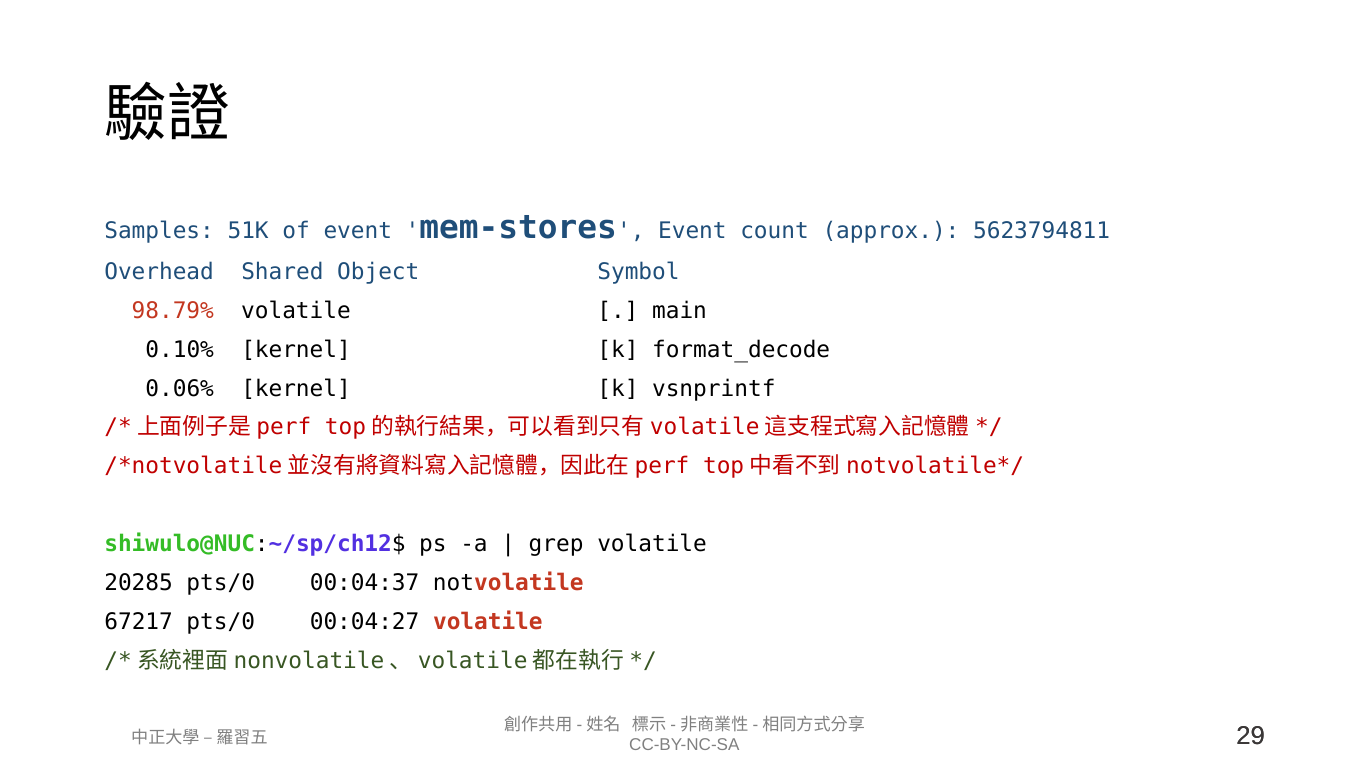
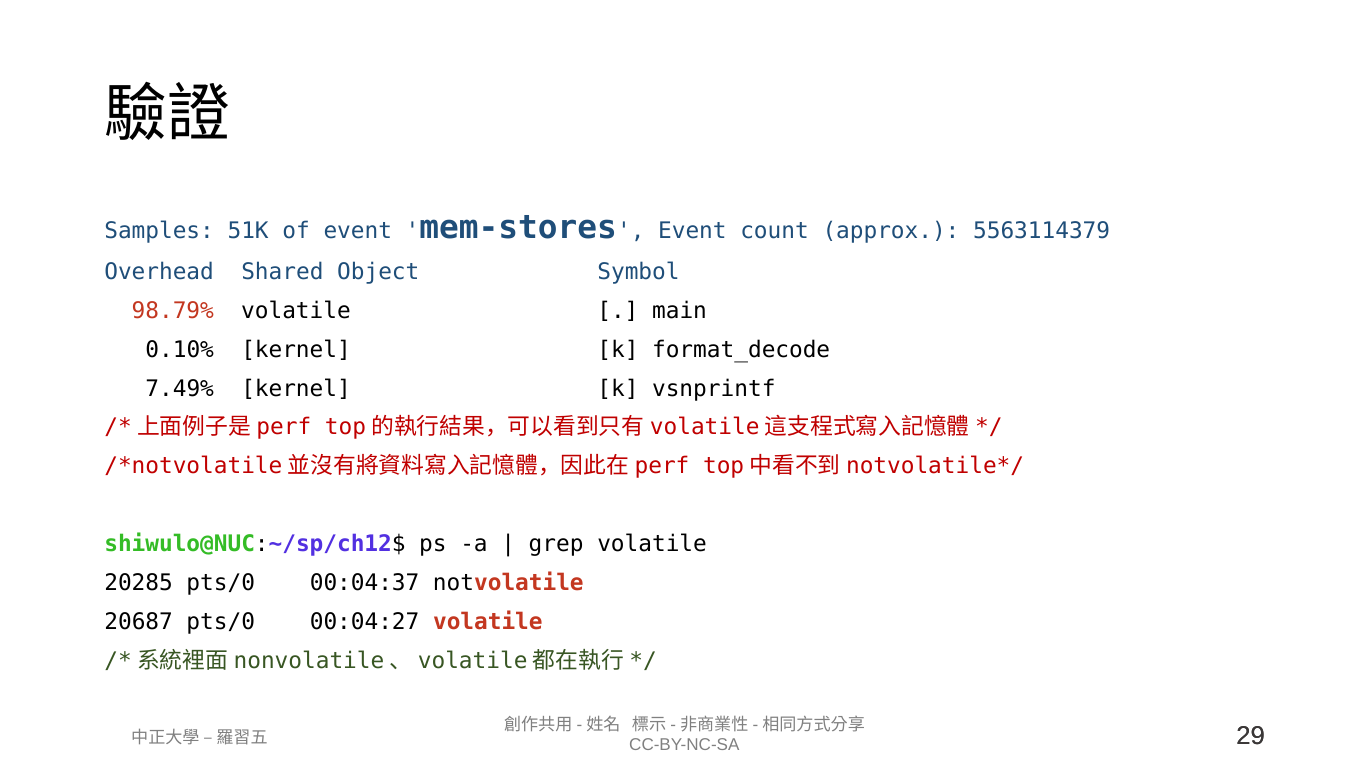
5623794811: 5623794811 -> 5563114379
0.06%: 0.06% -> 7.49%
67217: 67217 -> 20687
